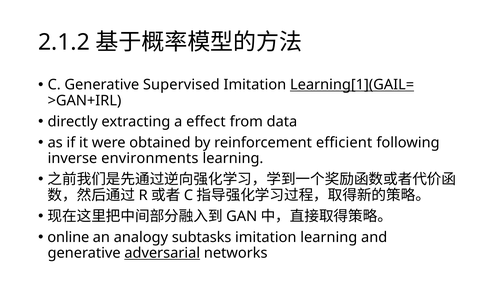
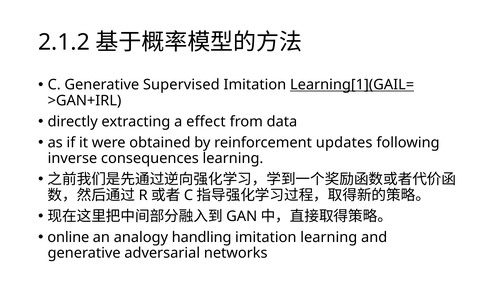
eﬃcient: eﬃcient -> updates
environments: environments -> consequences
subtasks: subtasks -> handling
adversarial underline: present -> none
